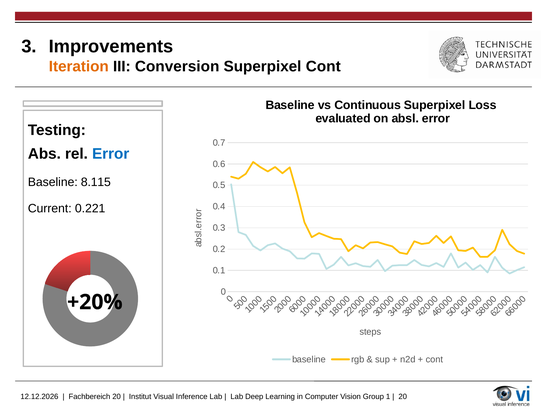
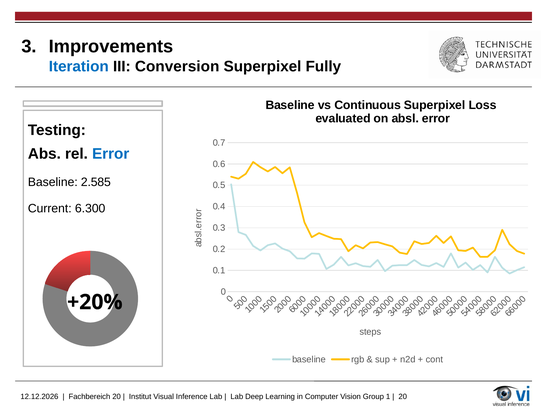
Iteration colour: orange -> blue
Superpixel Cont: Cont -> Fully
8.115: 8.115 -> 2.585
0.221: 0.221 -> 6.300
